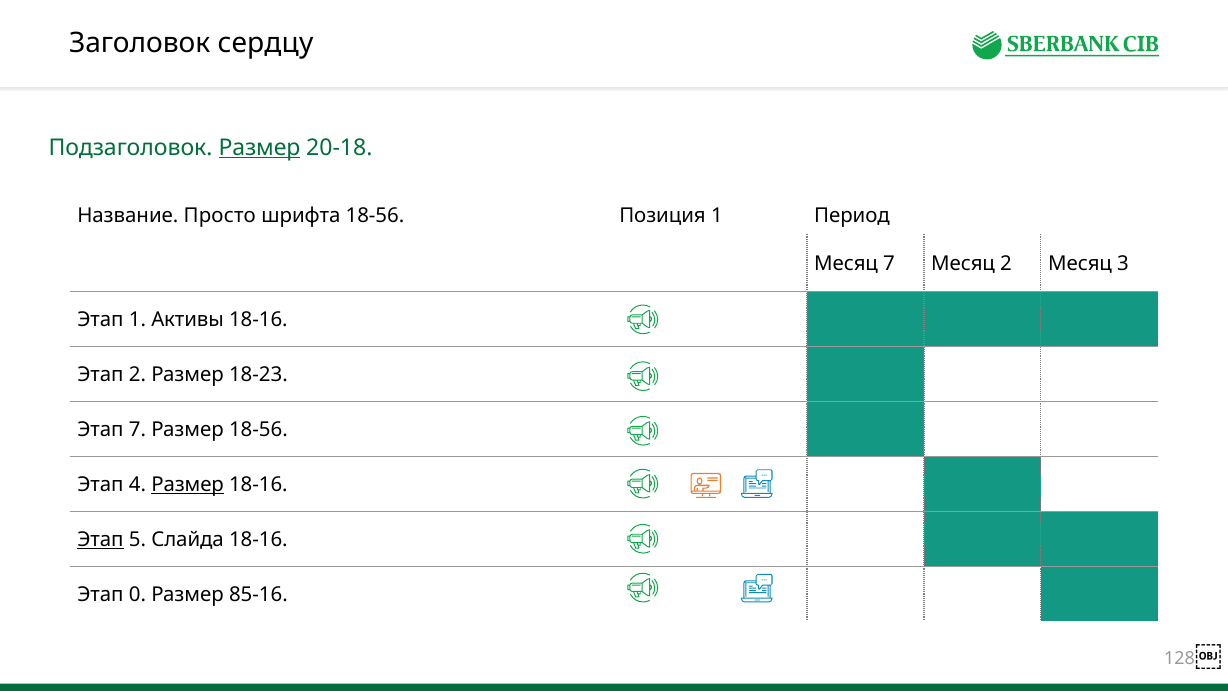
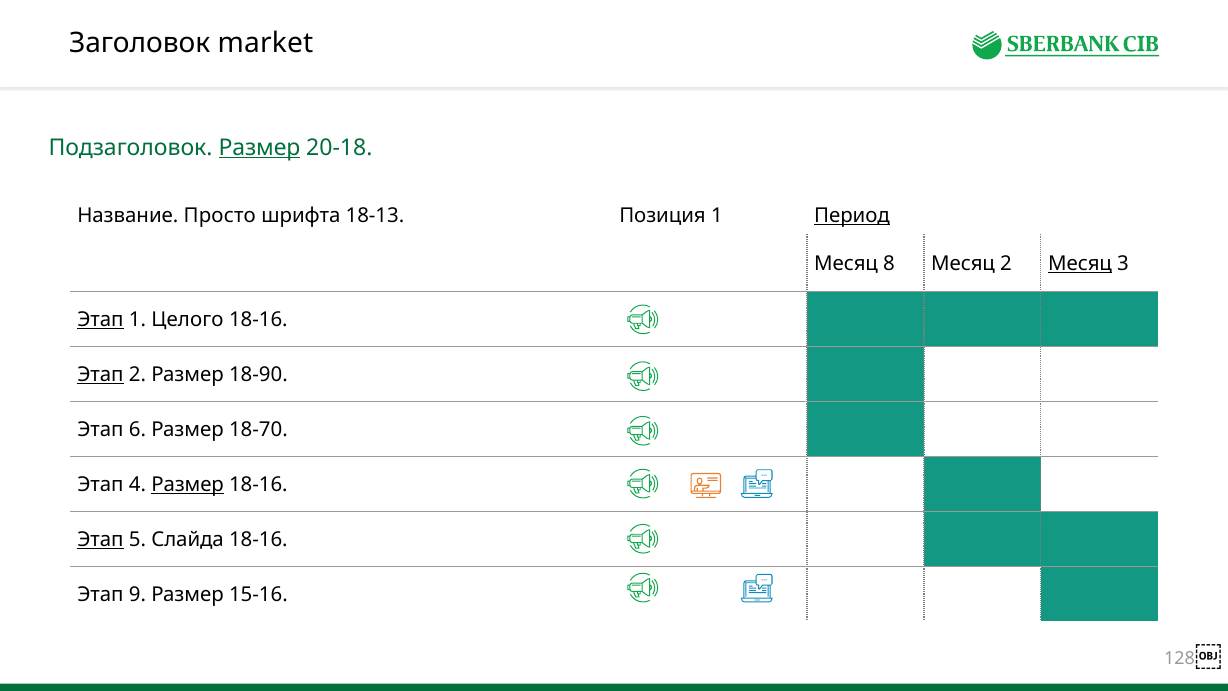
сердцу: сердцу -> market
шрифта 18-56: 18-56 -> 18-13
Период underline: none -> present
Месяц 7: 7 -> 8
Месяц at (1080, 263) underline: none -> present
Этап at (100, 319) underline: none -> present
Активы: Активы -> Целого
Этап at (100, 374) underline: none -> present
18-23: 18-23 -> 18-90
Этап 7: 7 -> 6
Размер 18-56: 18-56 -> 18-70
0: 0 -> 9
85-16: 85-16 -> 15-16
